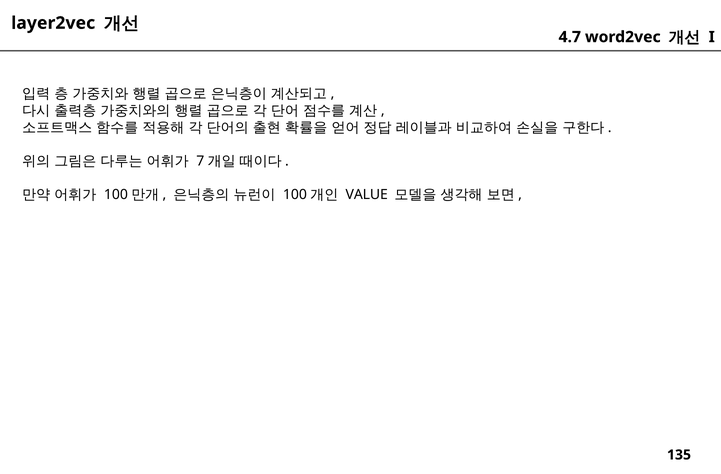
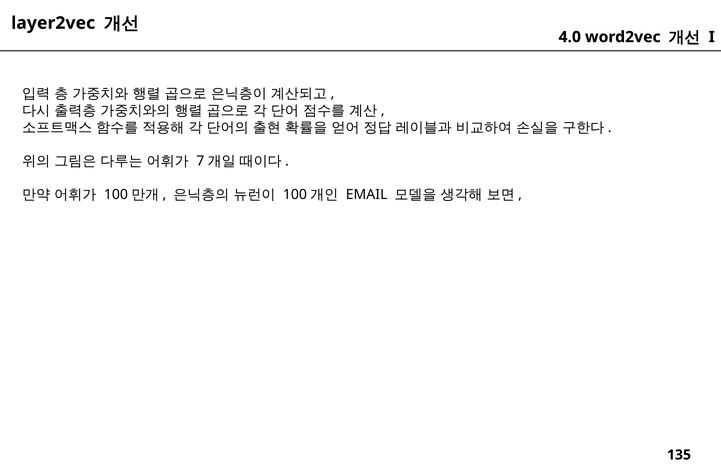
4.7: 4.7 -> 4.0
VALUE: VALUE -> EMAIL
